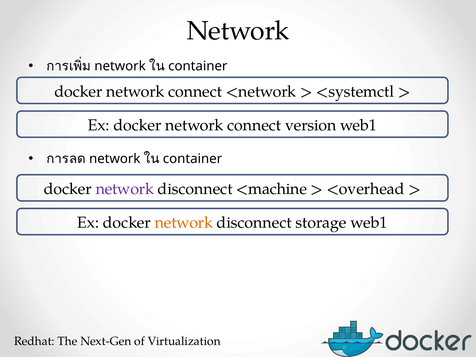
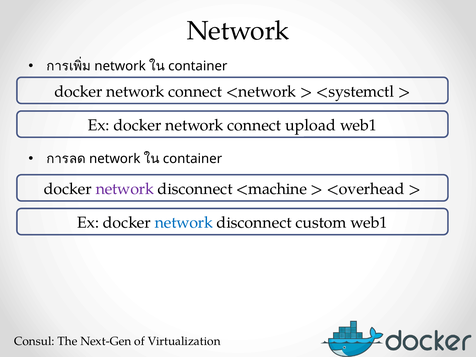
version: version -> upload
network at (184, 223) colour: orange -> blue
storage: storage -> custom
Redhat: Redhat -> Consul
